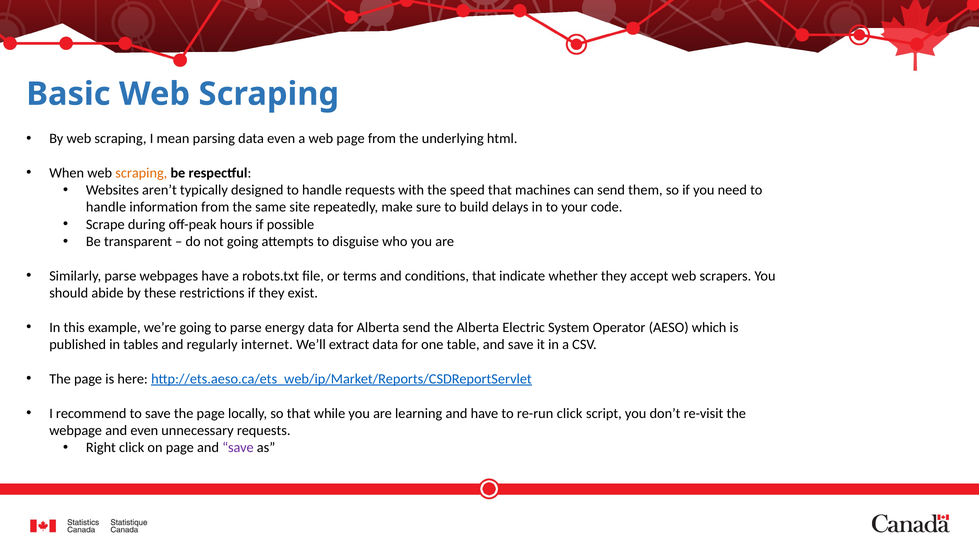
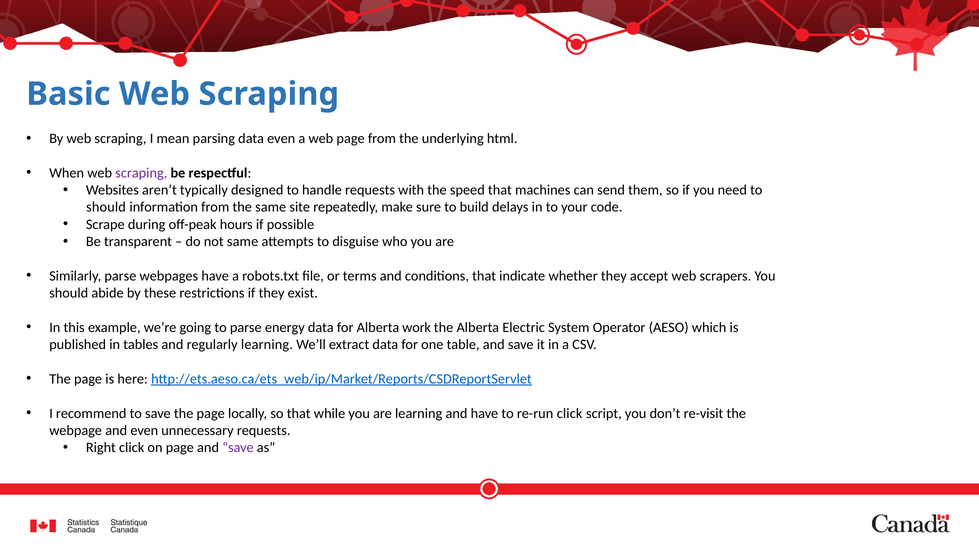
scraping at (141, 173) colour: orange -> purple
handle at (106, 207): handle -> should
not going: going -> same
Alberta send: send -> work
regularly internet: internet -> learning
